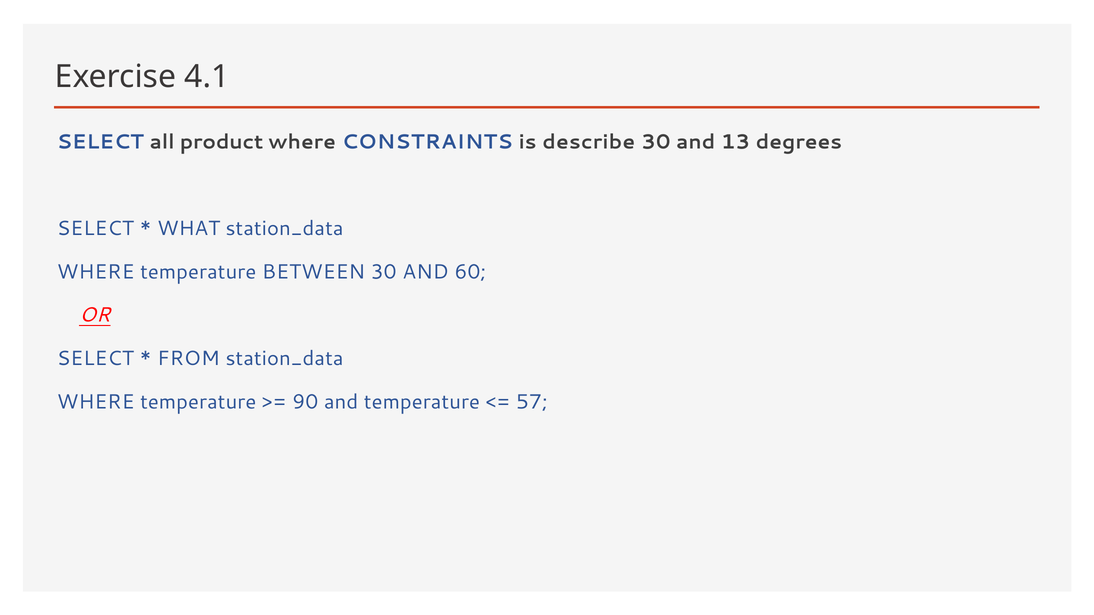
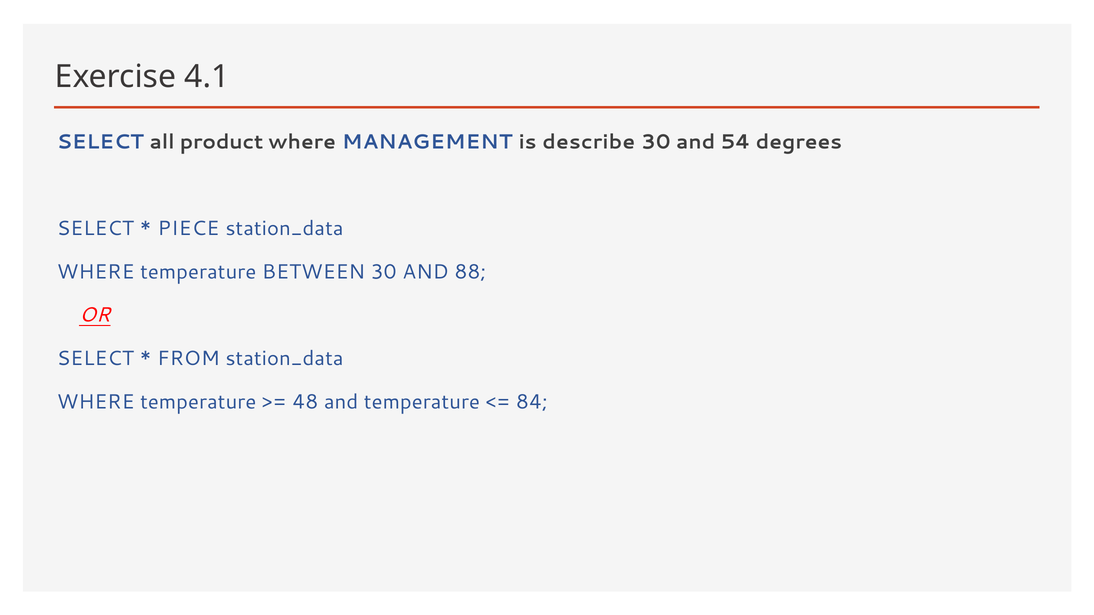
CONSTRAINTS: CONSTRAINTS -> MANAGEMENT
13: 13 -> 54
WHAT: WHAT -> PIECE
60: 60 -> 88
90: 90 -> 48
57: 57 -> 84
